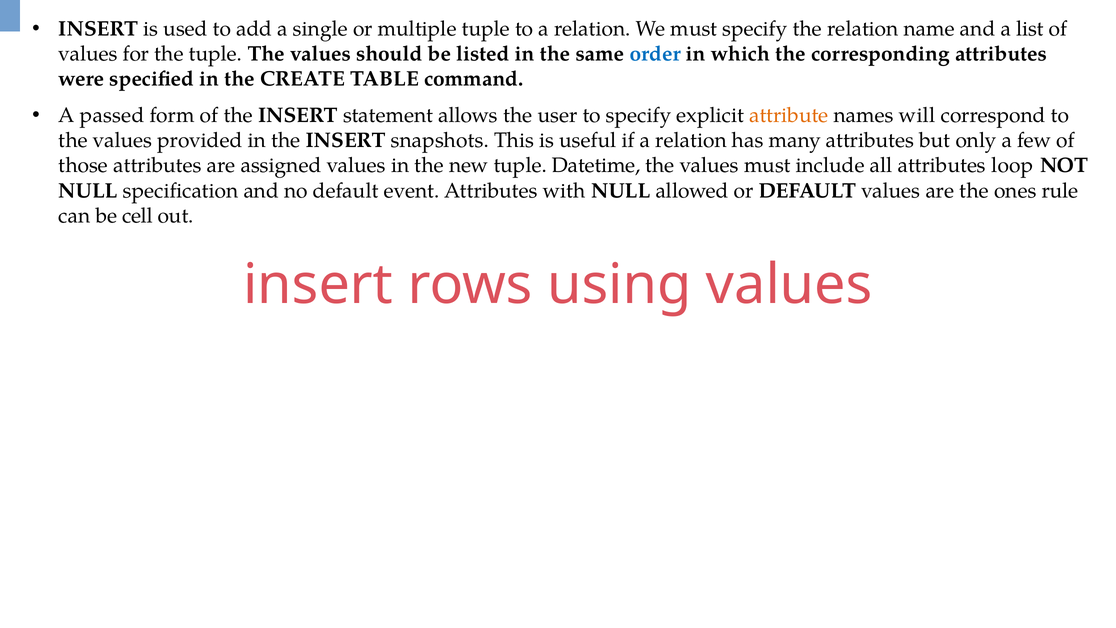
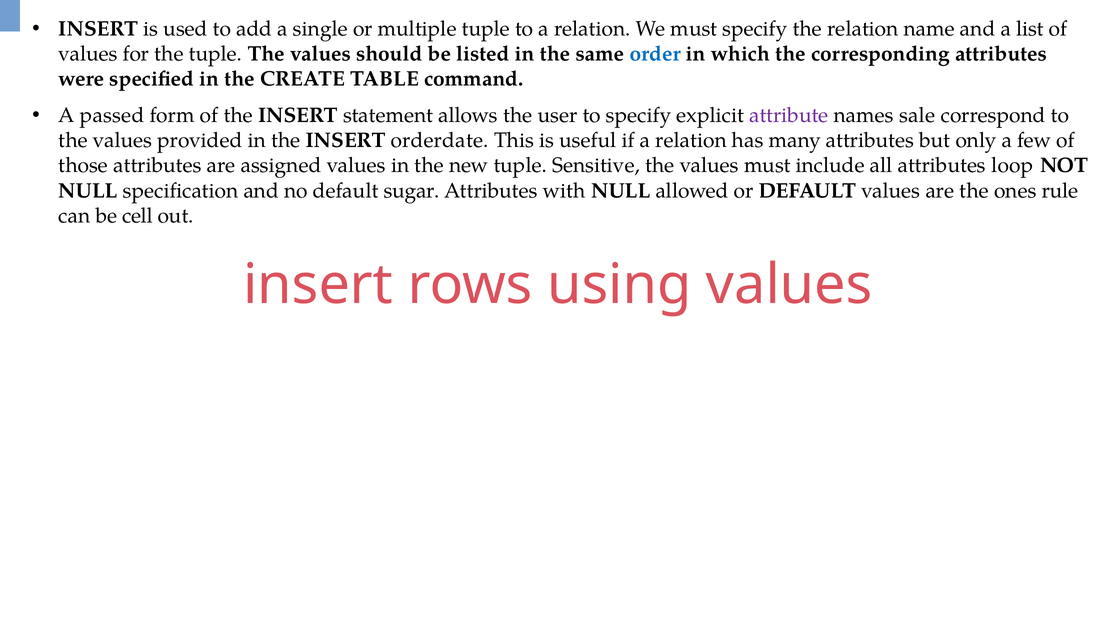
attribute colour: orange -> purple
will: will -> sale
snapshots: snapshots -> orderdate
Datetime: Datetime -> Sensitive
event: event -> sugar
